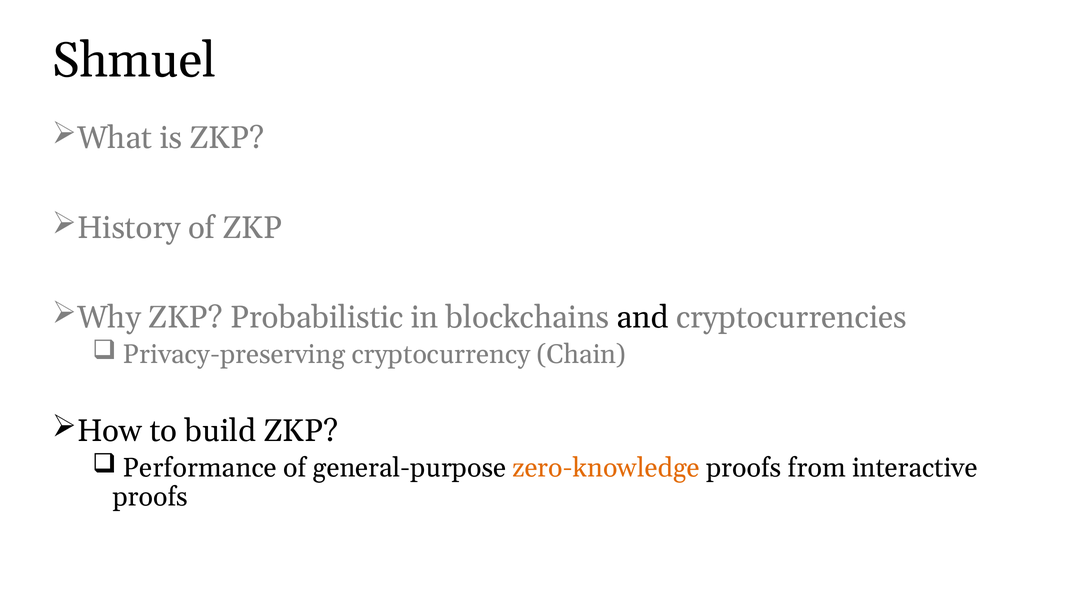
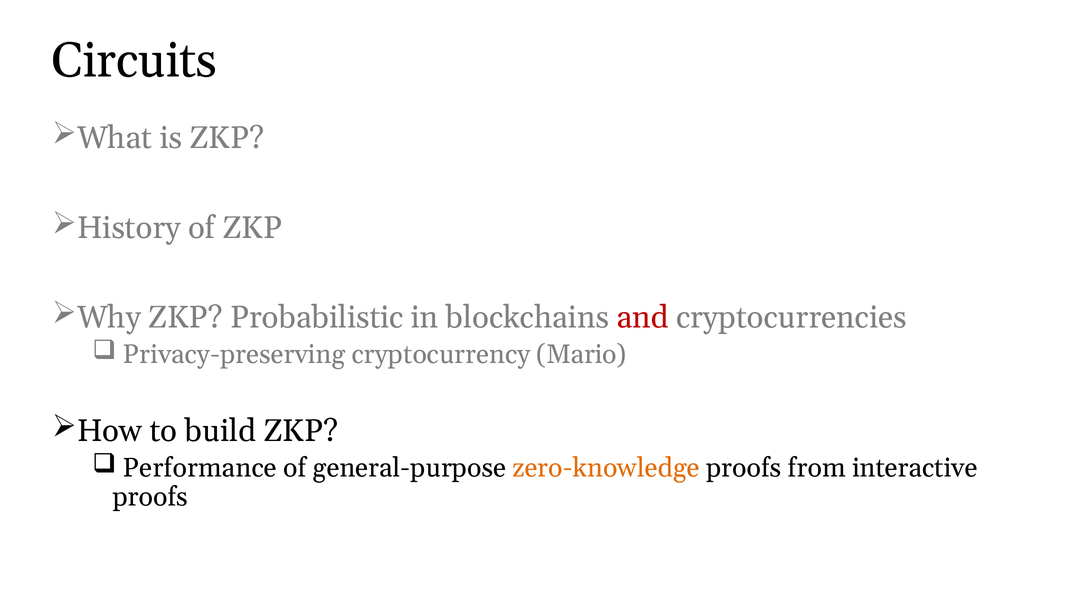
Shmuel: Shmuel -> Circuits
and colour: black -> red
Chain: Chain -> Mario
